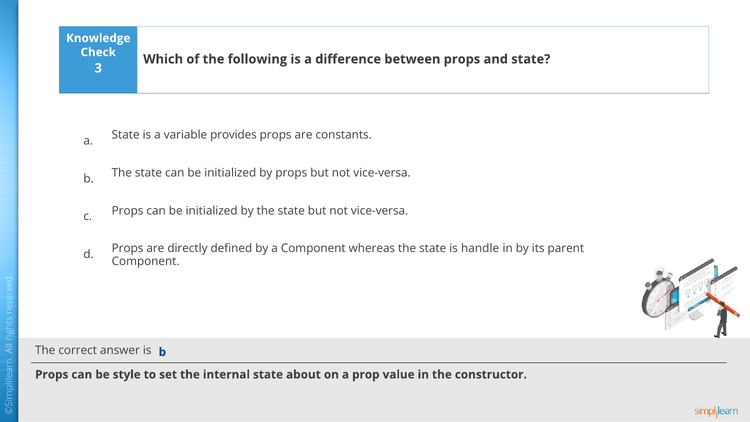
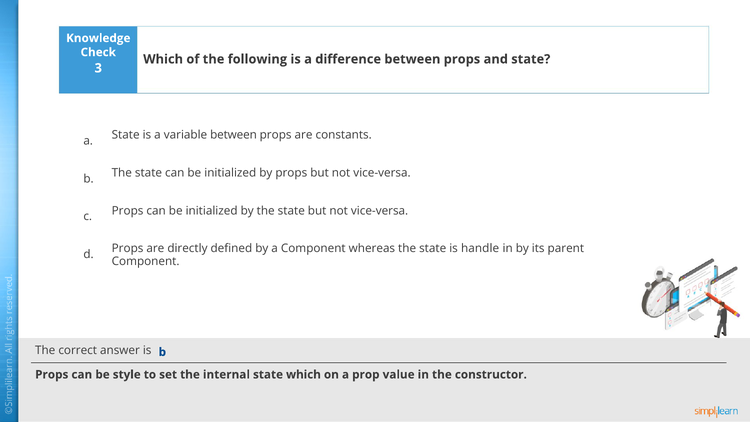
variable provides: provides -> between
state about: about -> which
